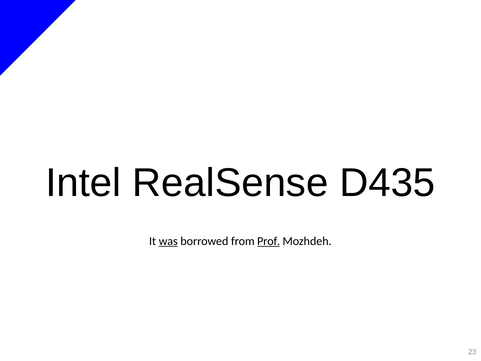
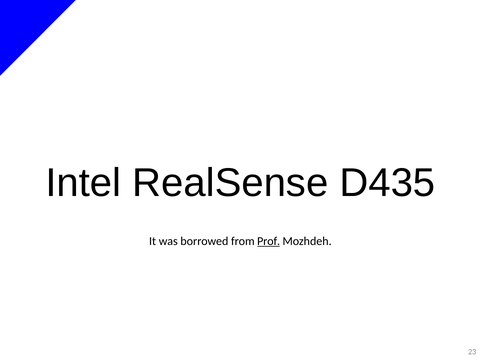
was underline: present -> none
